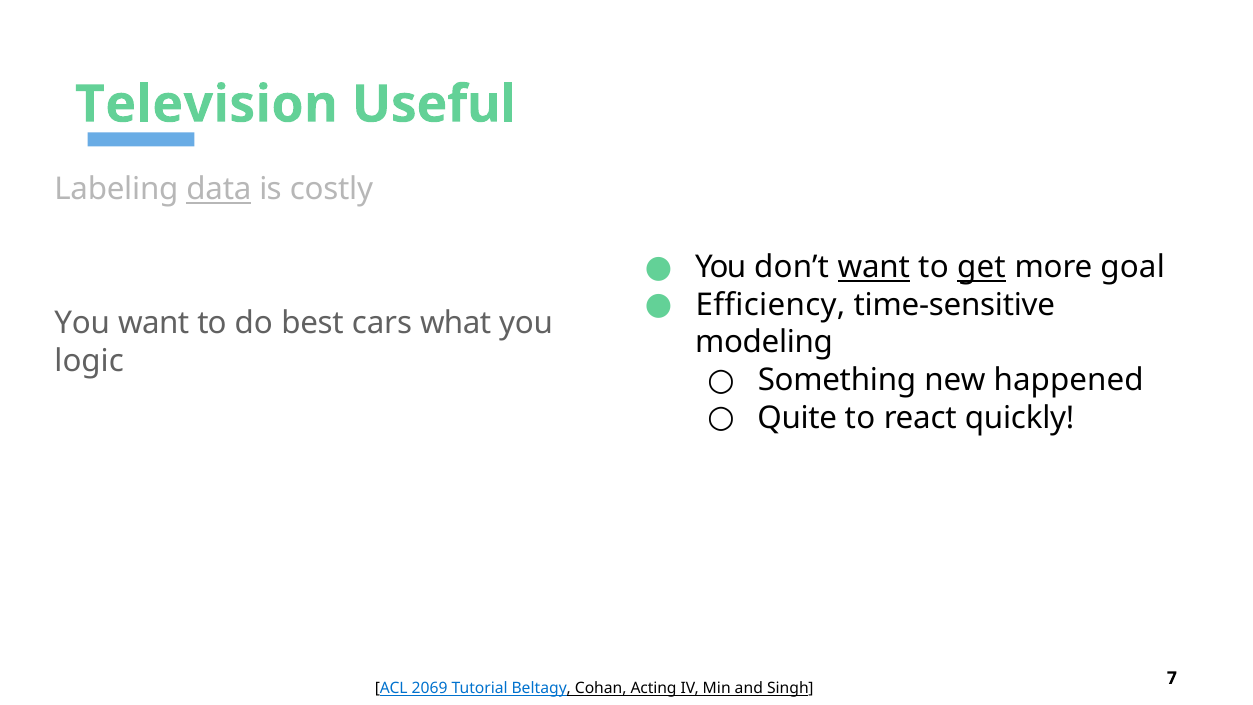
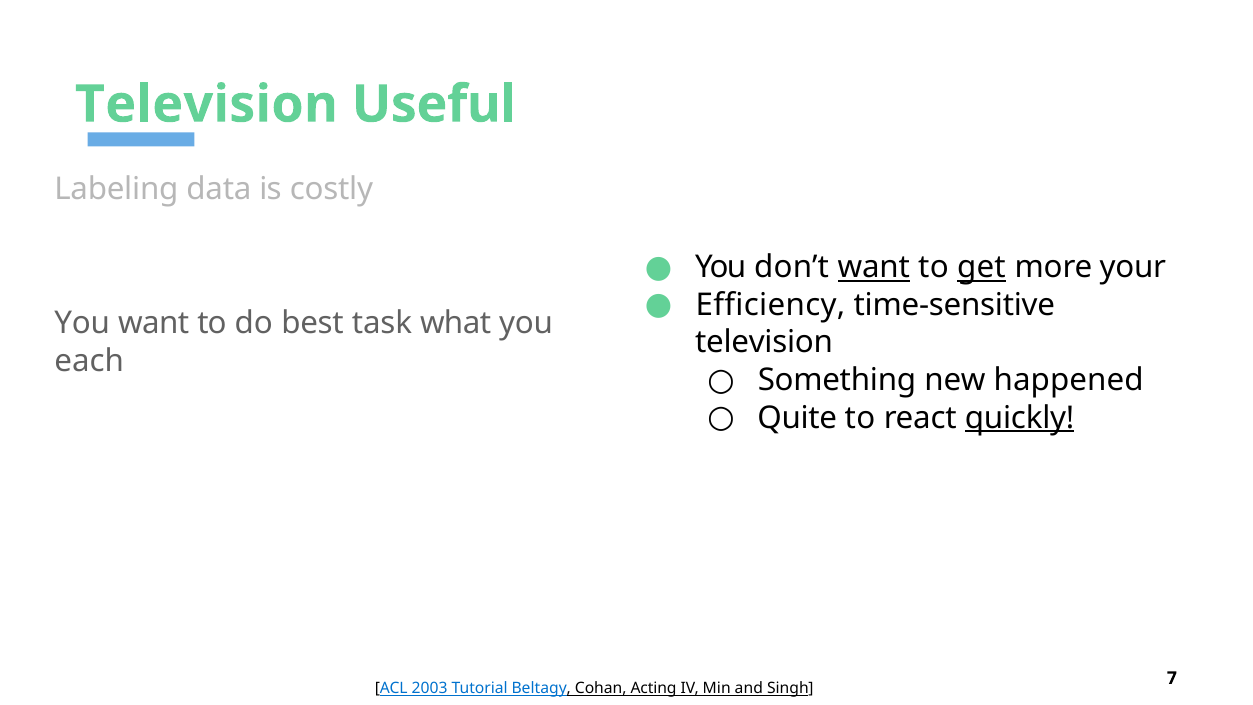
data underline: present -> none
goal: goal -> your
cars: cars -> task
modeling at (764, 343): modeling -> television
logic: logic -> each
quickly underline: none -> present
2069: 2069 -> 2003
